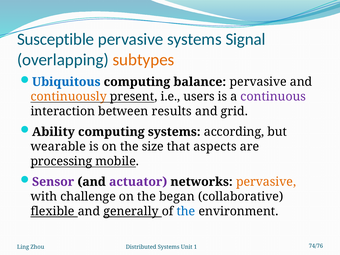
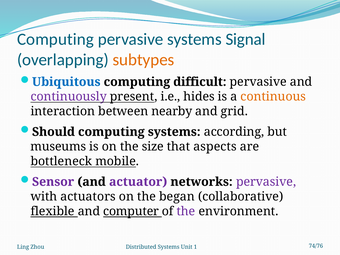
Susceptible at (56, 39): Susceptible -> Computing
balance: balance -> difficult
continuously colour: orange -> purple
users: users -> hides
continuous colour: purple -> orange
results: results -> nearby
Ability: Ability -> Should
wearable: wearable -> museums
processing: processing -> bottleneck
pervasive at (266, 182) colour: orange -> purple
challenge: challenge -> actuators
generally: generally -> computer
the at (186, 211) colour: blue -> purple
